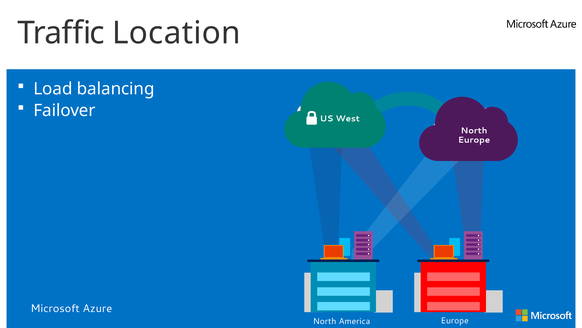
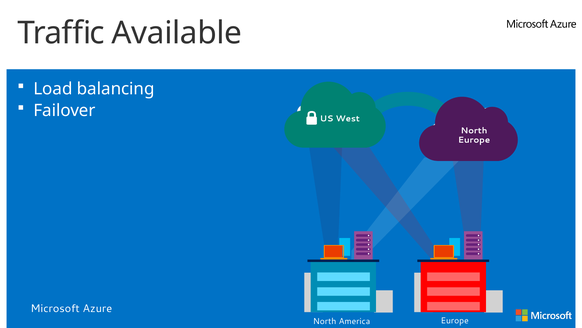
Location: Location -> Available
